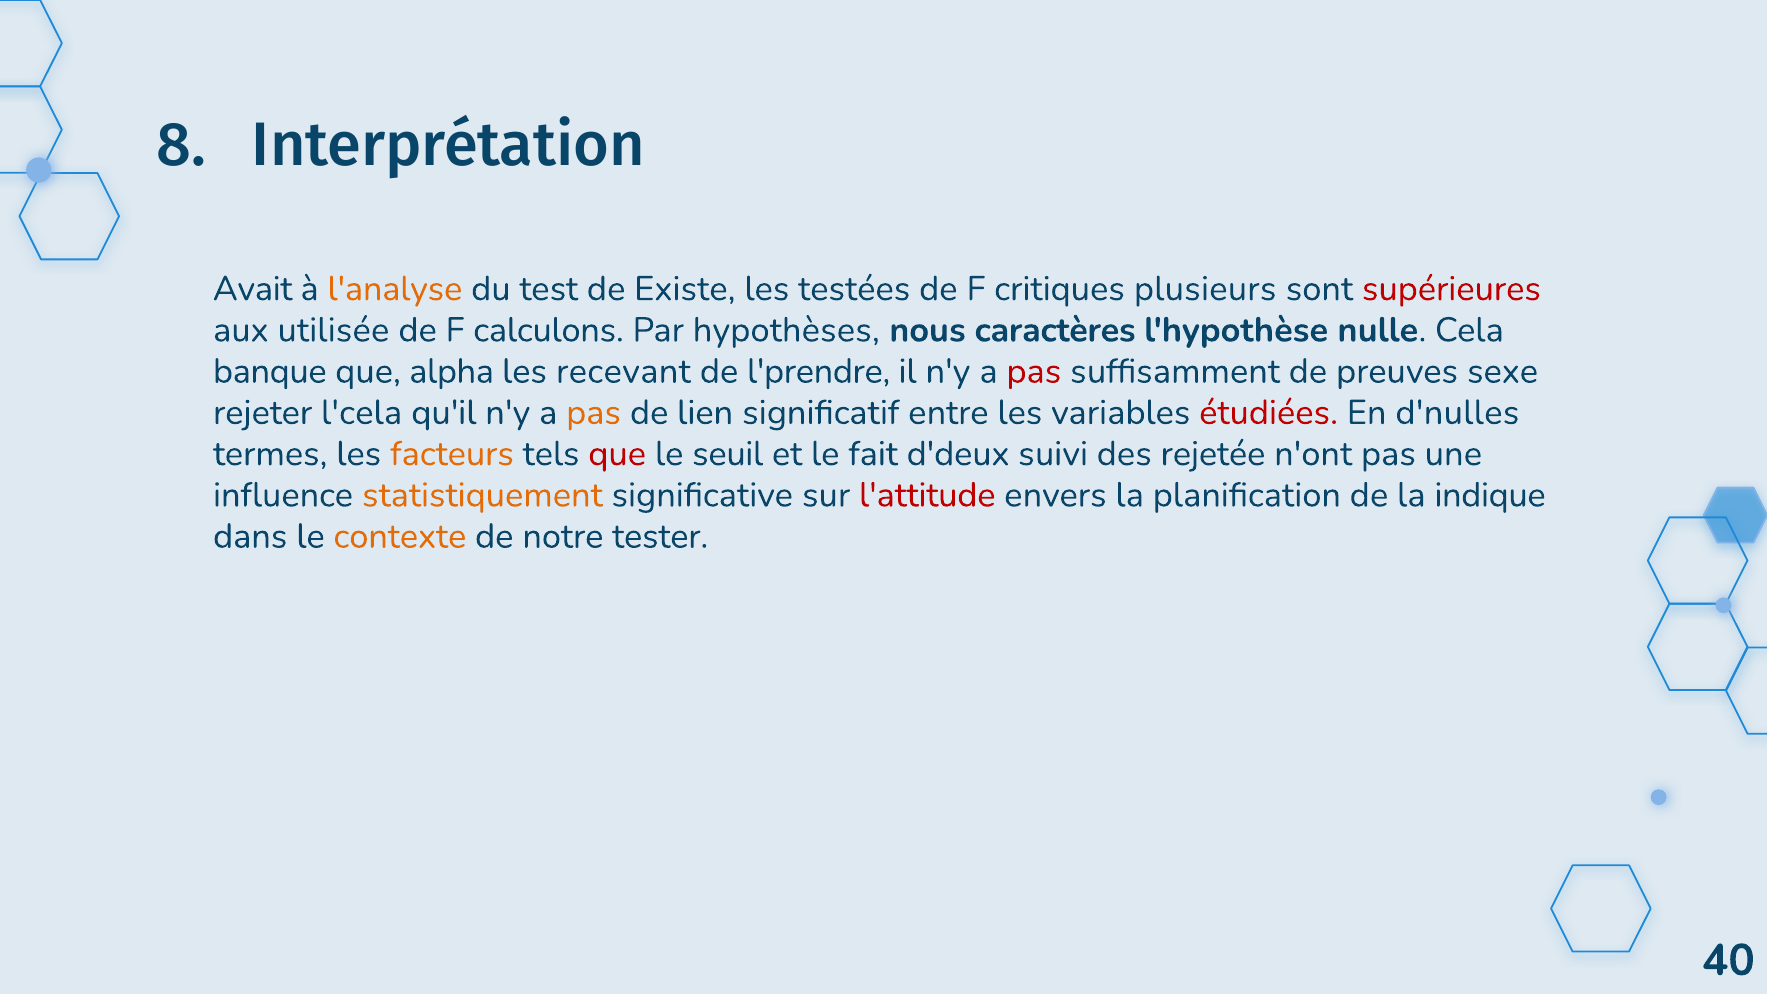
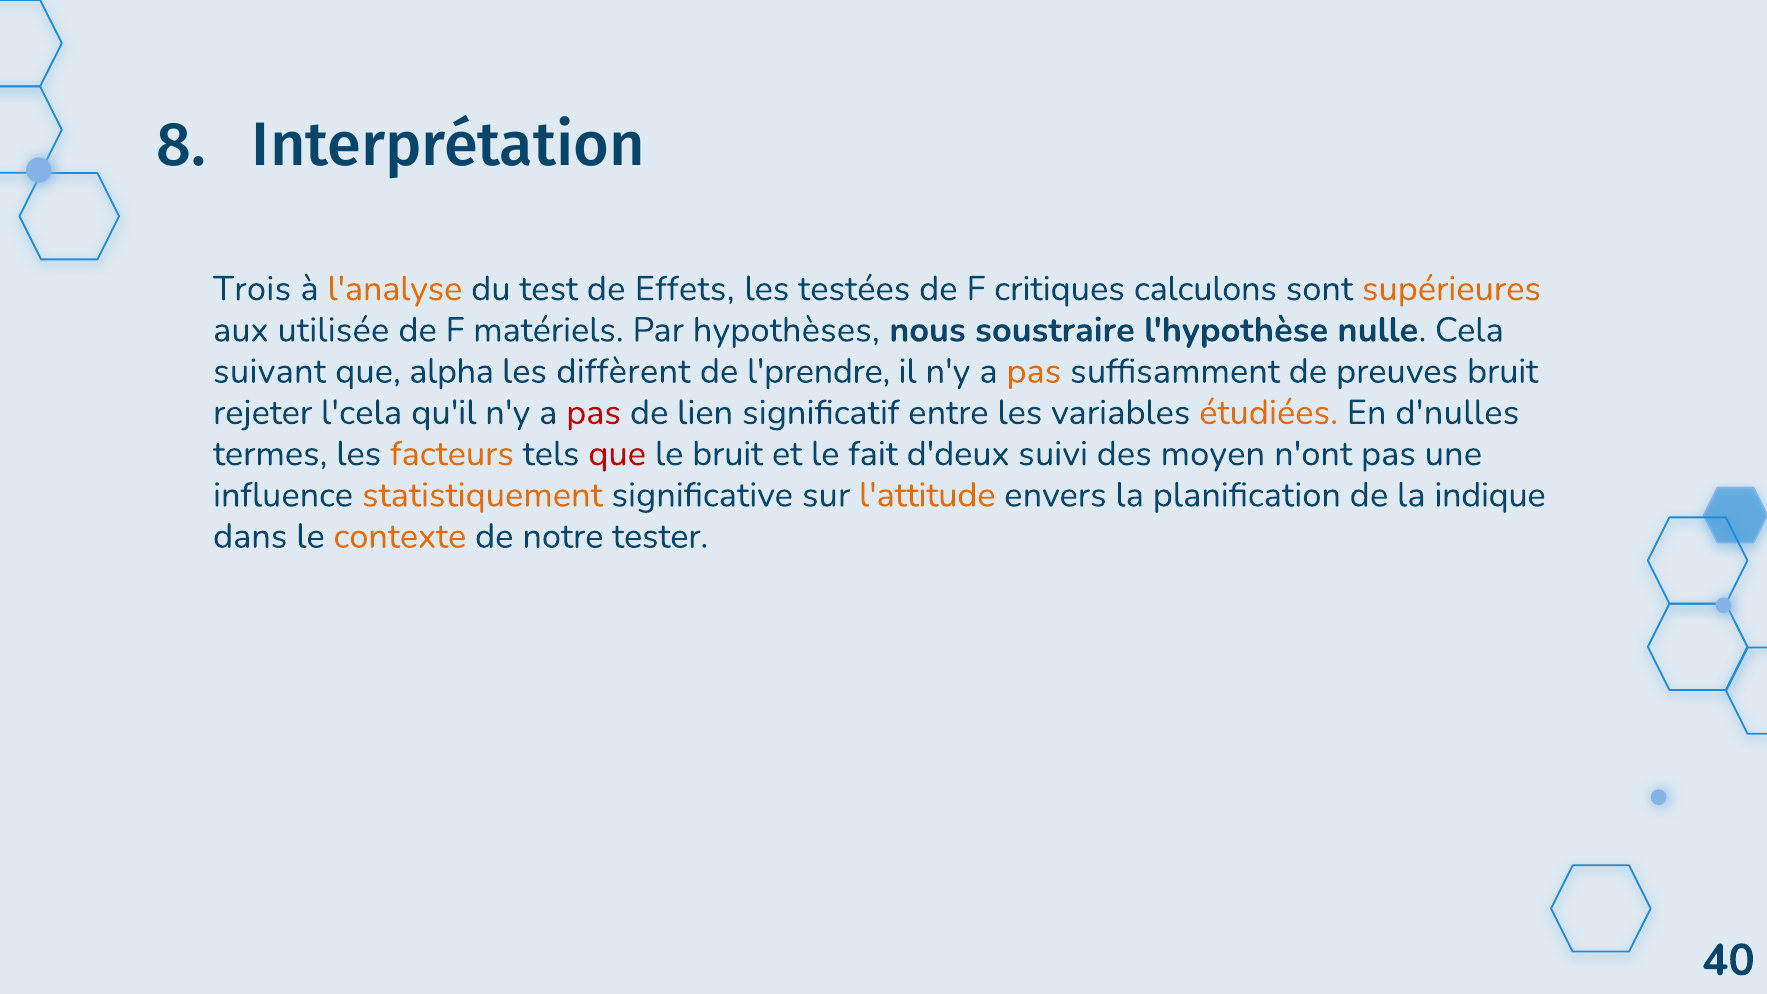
Avait: Avait -> Trois
Existe: Existe -> Effets
plusieurs: plusieurs -> calculons
supérieures colour: red -> orange
calculons: calculons -> matériels
caractères: caractères -> soustraire
banque: banque -> suivant
recevant: recevant -> diffèrent
pas at (1034, 371) colour: red -> orange
preuves sexe: sexe -> bruit
pas at (594, 413) colour: orange -> red
étudiées colour: red -> orange
le seuil: seuil -> bruit
rejetée: rejetée -> moyen
l'attitude colour: red -> orange
